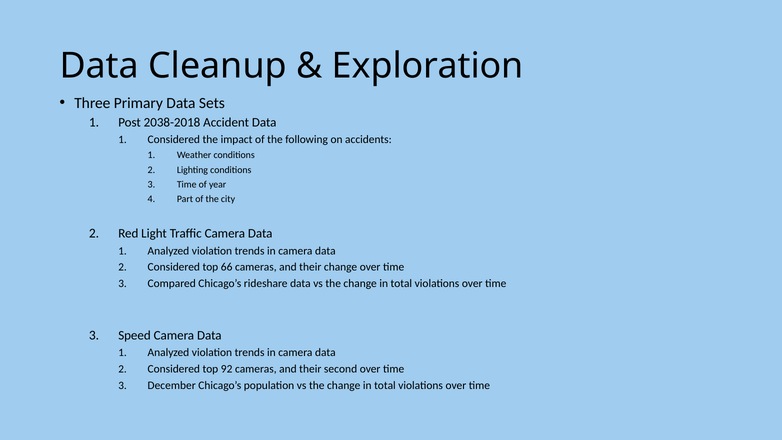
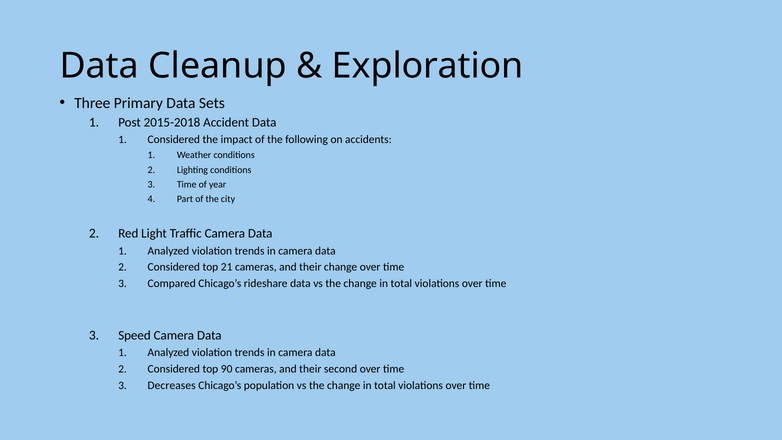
2038-2018: 2038-2018 -> 2015-2018
66: 66 -> 21
92: 92 -> 90
December: December -> Decreases
